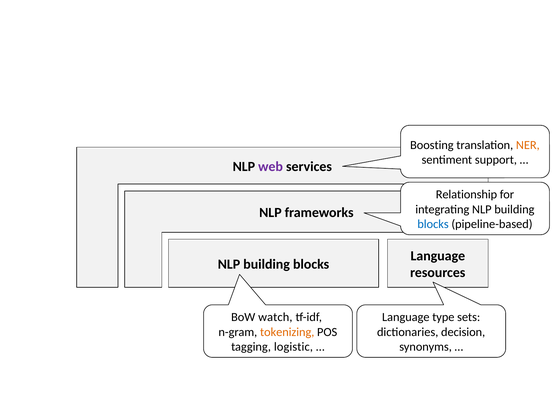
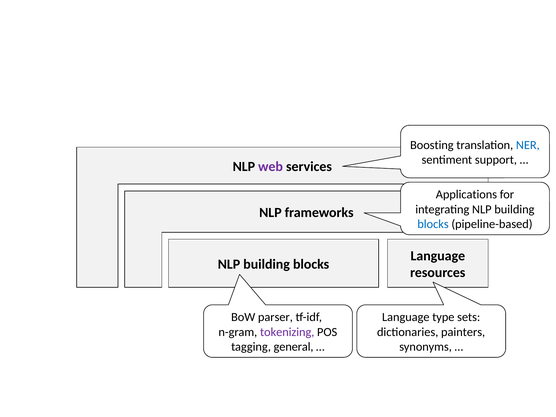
NER colour: orange -> blue
Relationship: Relationship -> Applications
watch: watch -> parser
tokenizing colour: orange -> purple
decision: decision -> painters
logistic: logistic -> general
